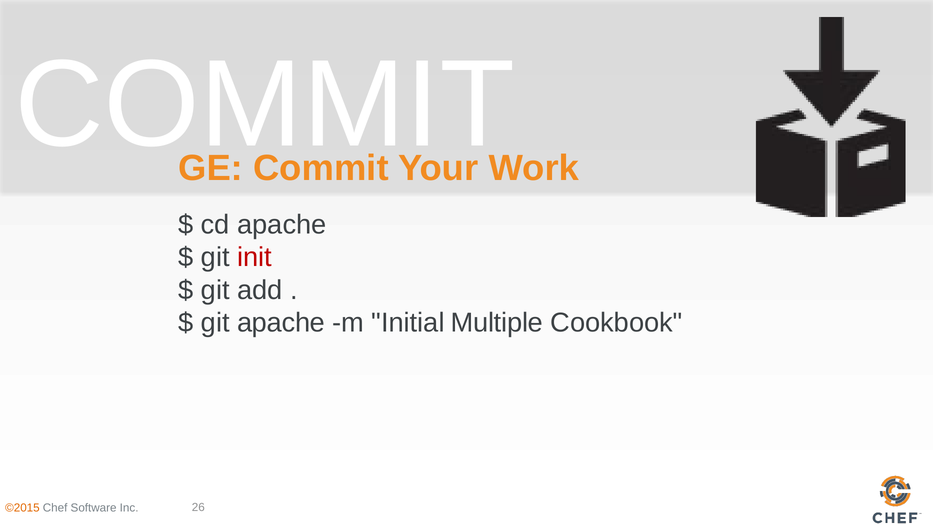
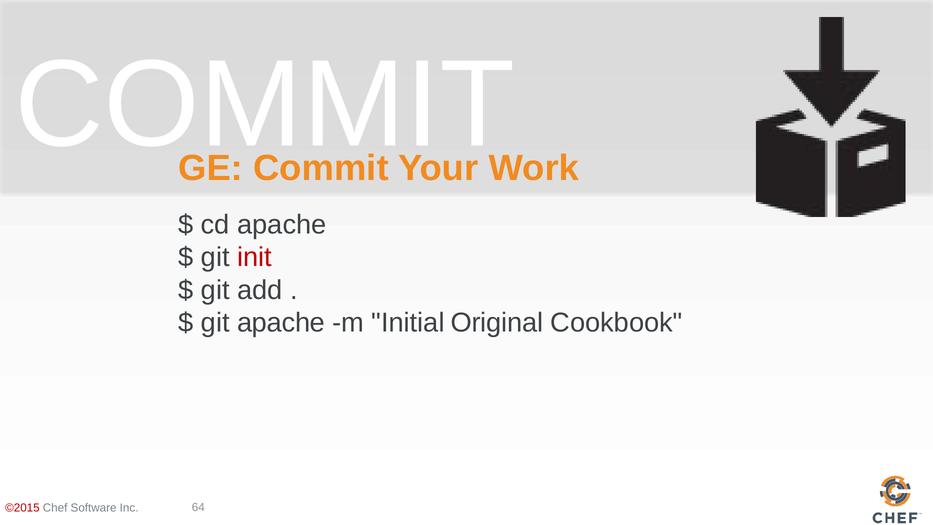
Multiple: Multiple -> Original
©2015 colour: orange -> red
26: 26 -> 64
